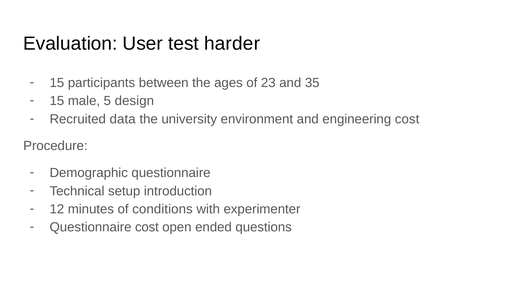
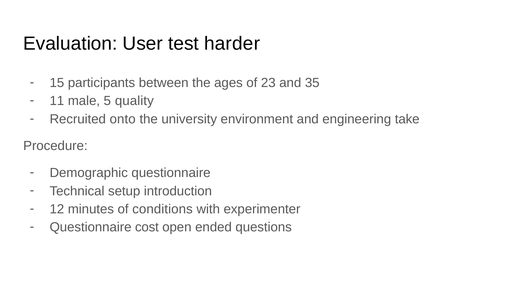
15 at (57, 101): 15 -> 11
design: design -> quality
data: data -> onto
engineering cost: cost -> take
